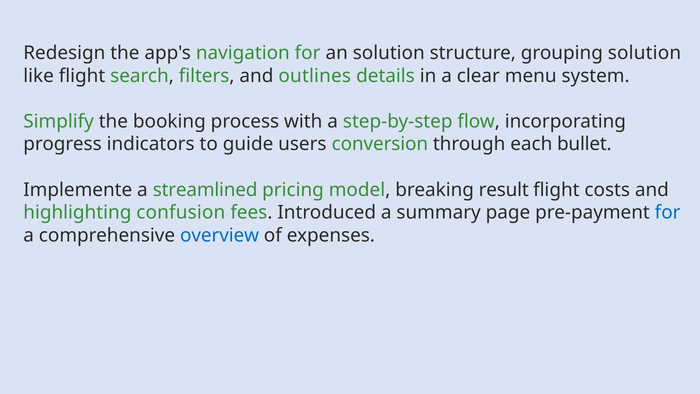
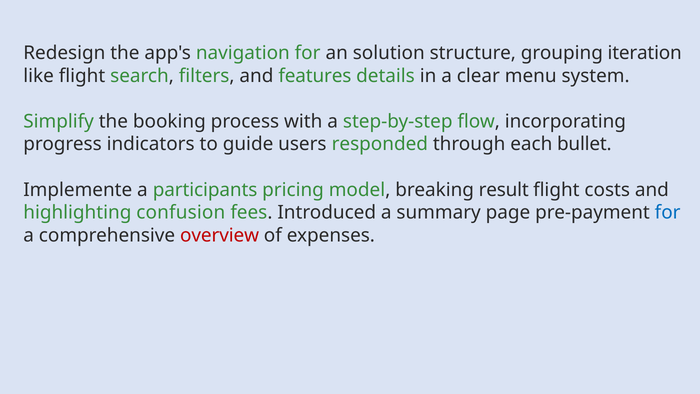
grouping solution: solution -> iteration
outlines: outlines -> features
conversion: conversion -> responded
streamlined: streamlined -> participants
overview colour: blue -> red
